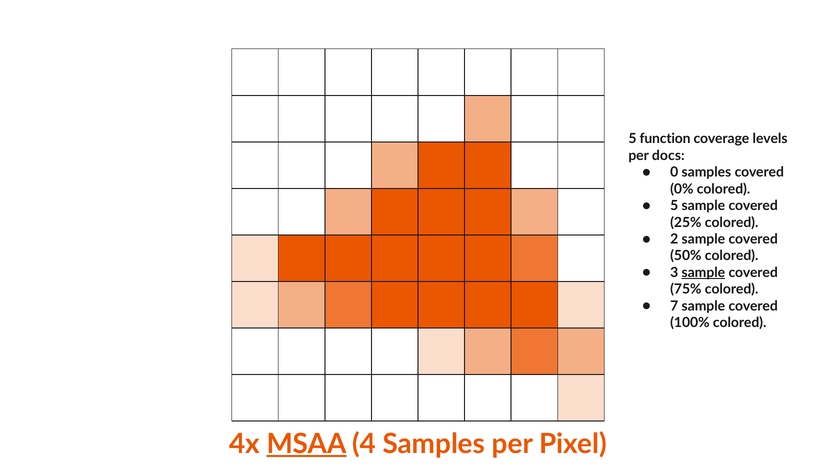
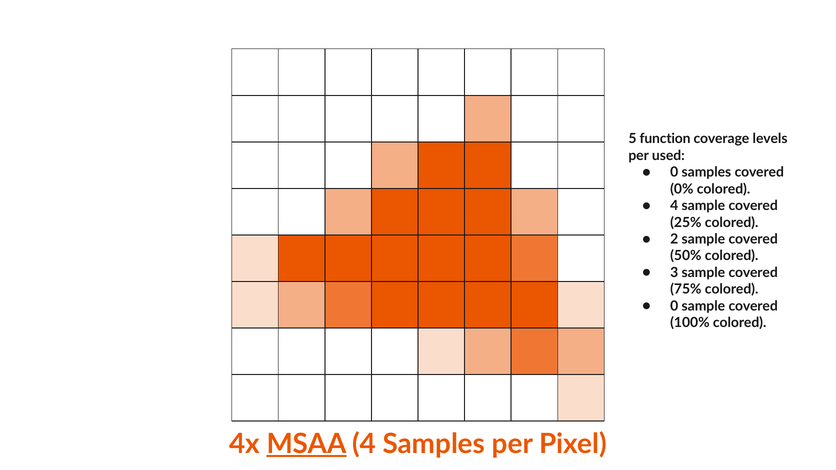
docs: docs -> used
5 at (674, 206): 5 -> 4
sample at (703, 273) underline: present -> none
7 at (674, 306): 7 -> 0
